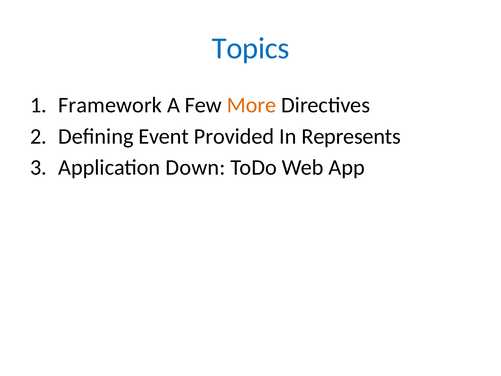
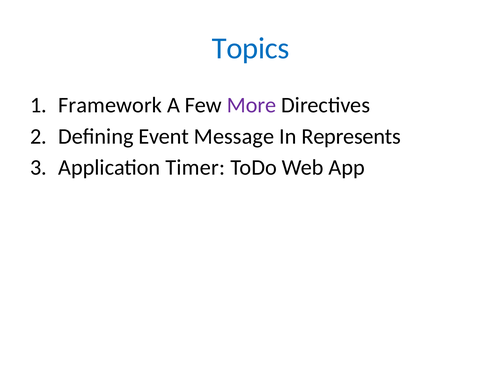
More colour: orange -> purple
Provided: Provided -> Message
Down: Down -> Timer
